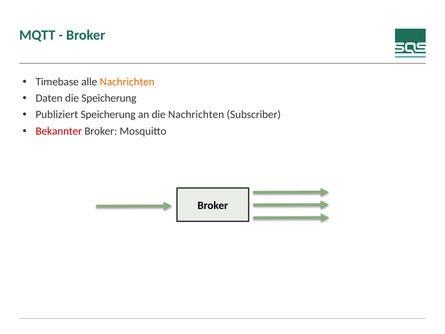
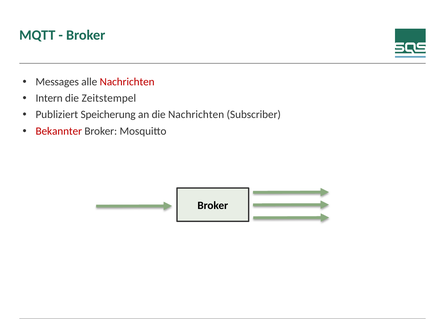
Timebase: Timebase -> Messages
Nachrichten at (127, 82) colour: orange -> red
Daten: Daten -> Intern
die Speicherung: Speicherung -> Zeitstempel
